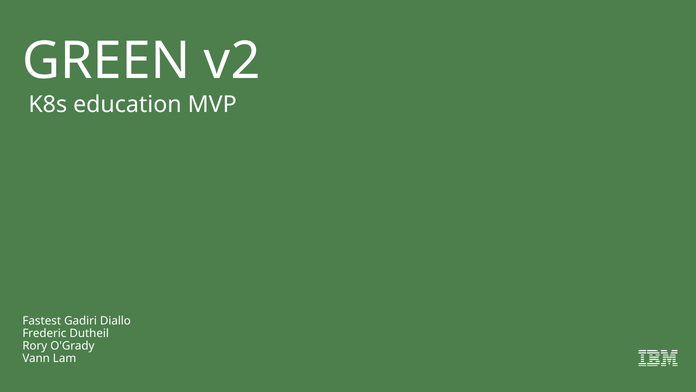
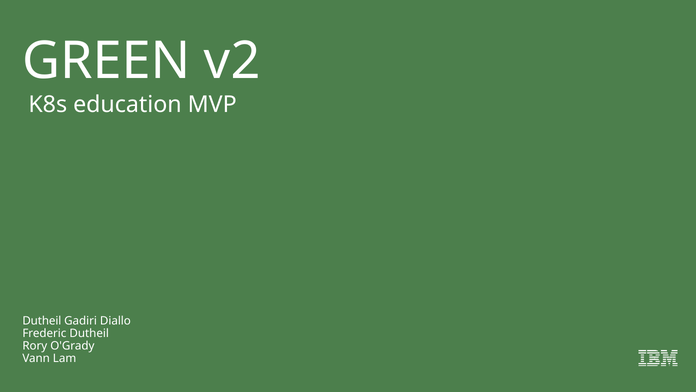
Fastest at (42, 320): Fastest -> Dutheil
